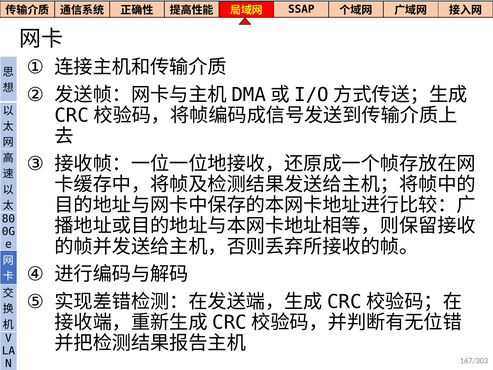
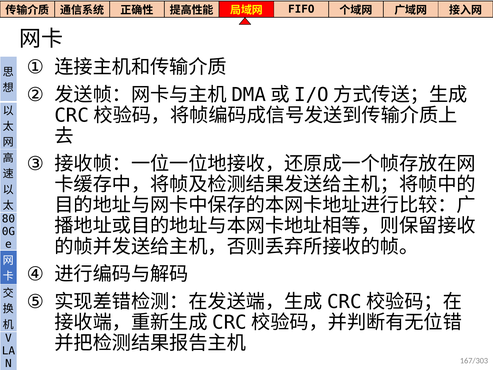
SSAP: SSAP -> FIFO
